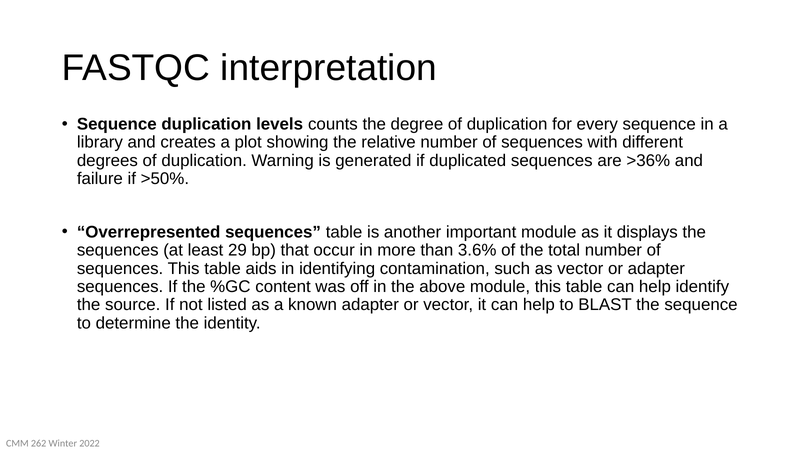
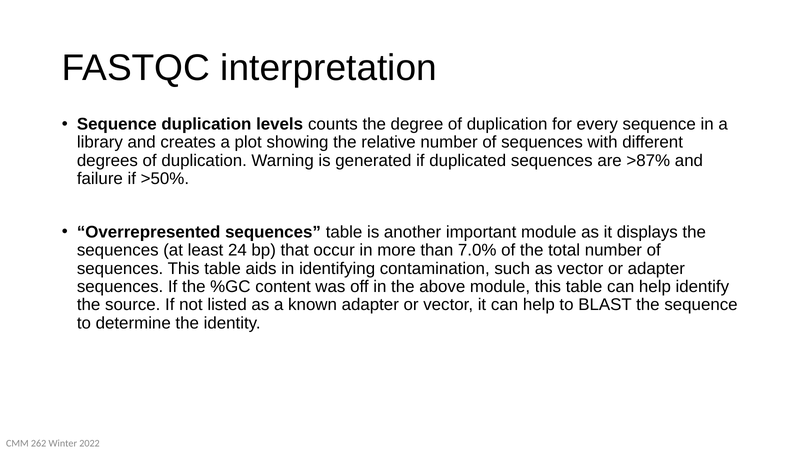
>36%: >36% -> >87%
29: 29 -> 24
3.6%: 3.6% -> 7.0%
